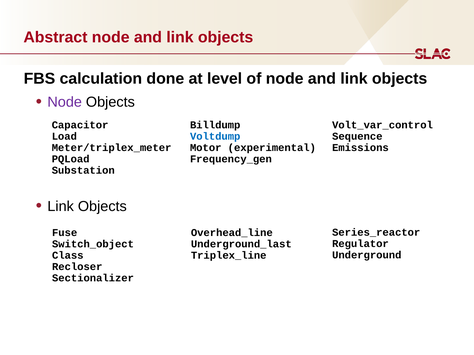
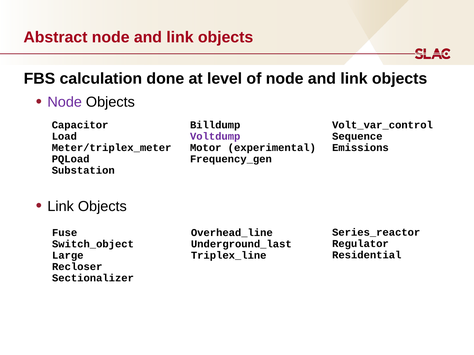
Voltdump colour: blue -> purple
Underground: Underground -> Residential
Class: Class -> Large
